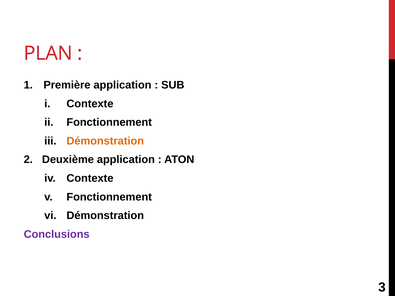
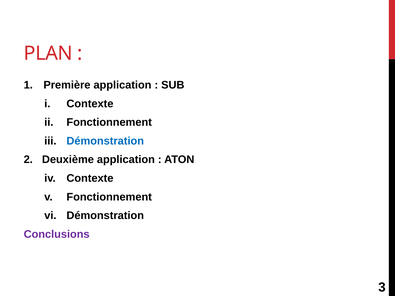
Démonstration at (105, 141) colour: orange -> blue
